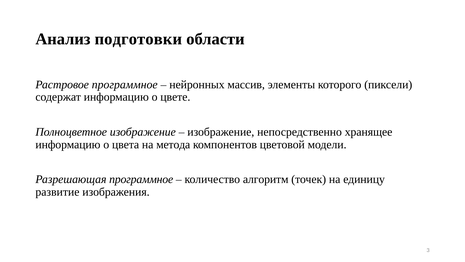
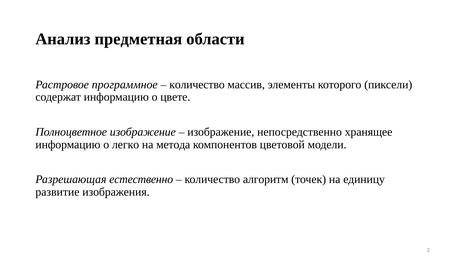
подготовки: подготовки -> предметная
нейронных at (197, 84): нейронных -> количество
цвета: цвета -> легко
Разрешающая программное: программное -> естественно
